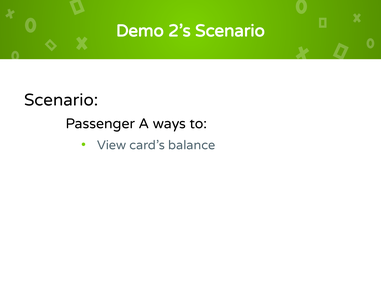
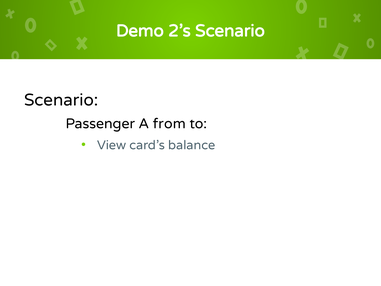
ways: ways -> from
